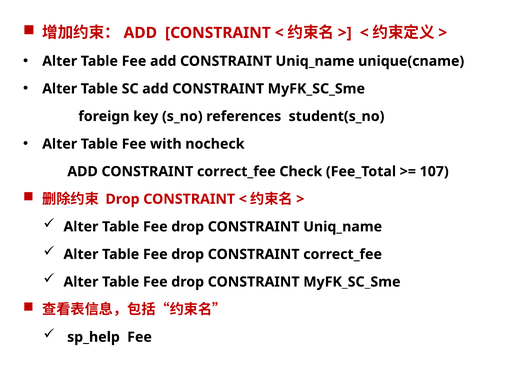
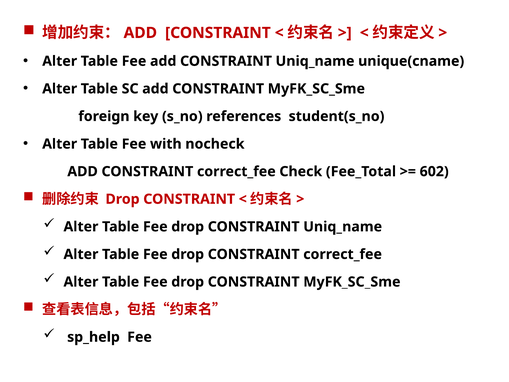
107: 107 -> 602
